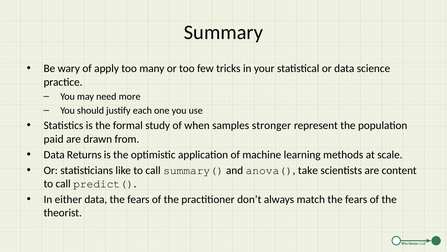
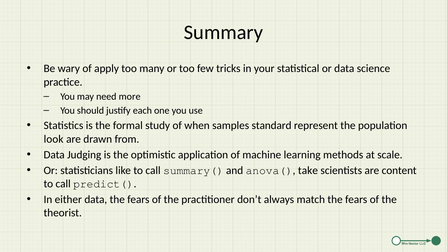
stronger: stronger -> standard
paid: paid -> look
Returns: Returns -> Judging
